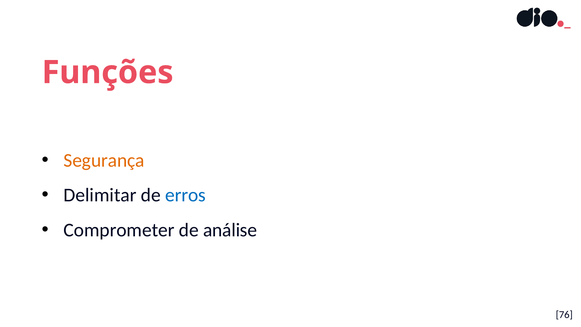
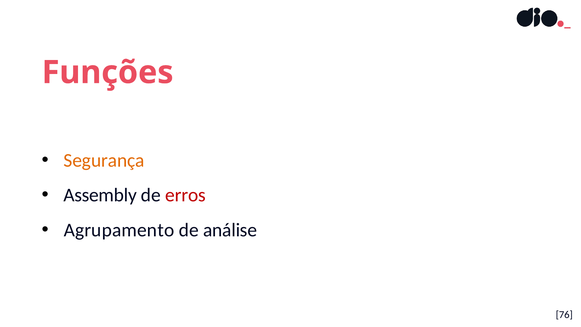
Delimitar: Delimitar -> Assembly
erros colour: blue -> red
Comprometer: Comprometer -> Agrupamento
